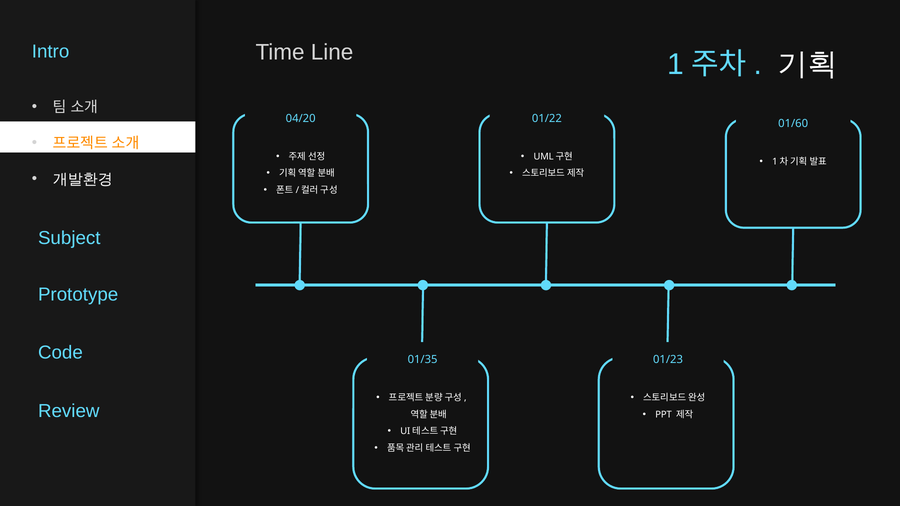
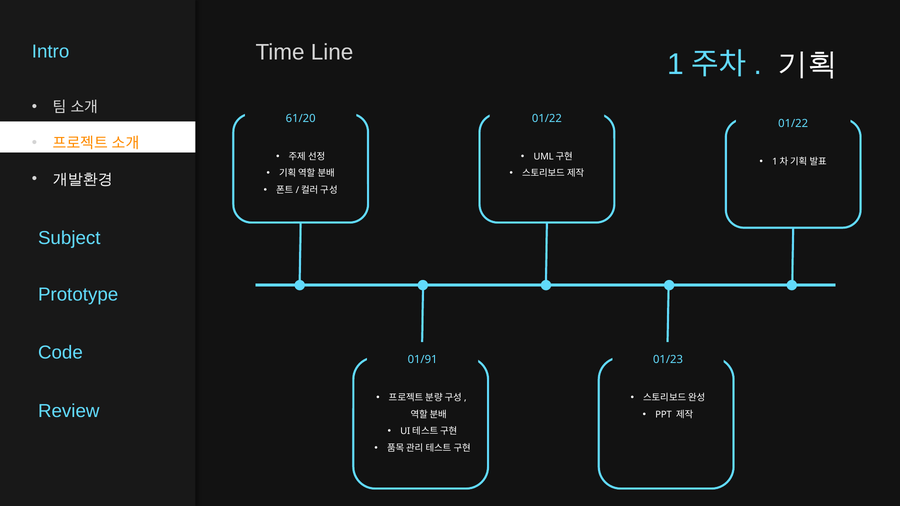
04/20: 04/20 -> 61/20
01/60 at (793, 124): 01/60 -> 01/22
01/35: 01/35 -> 01/91
